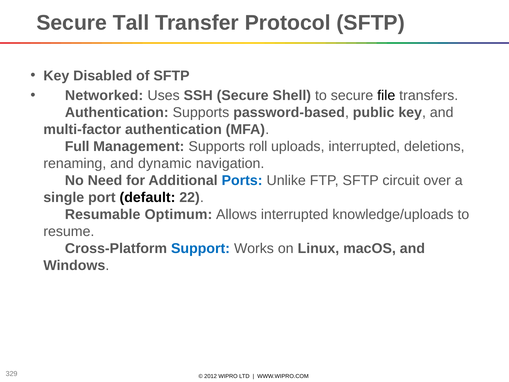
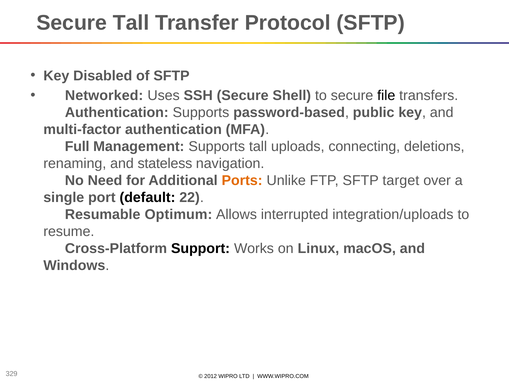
Supports roll: roll -> tall
uploads interrupted: interrupted -> connecting
dynamic: dynamic -> stateless
Ports colour: blue -> orange
circuit: circuit -> target
knowledge/uploads: knowledge/uploads -> integration/uploads
Support colour: blue -> black
